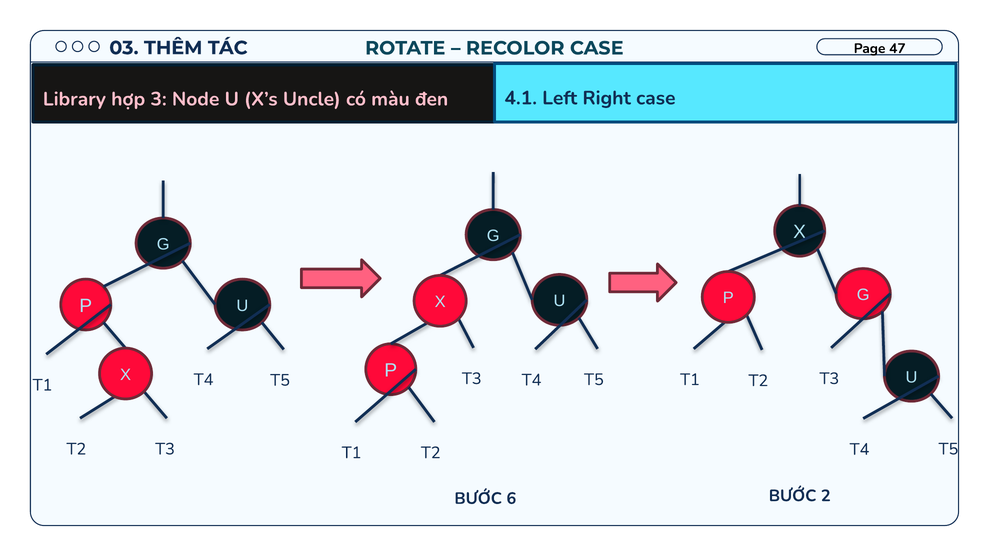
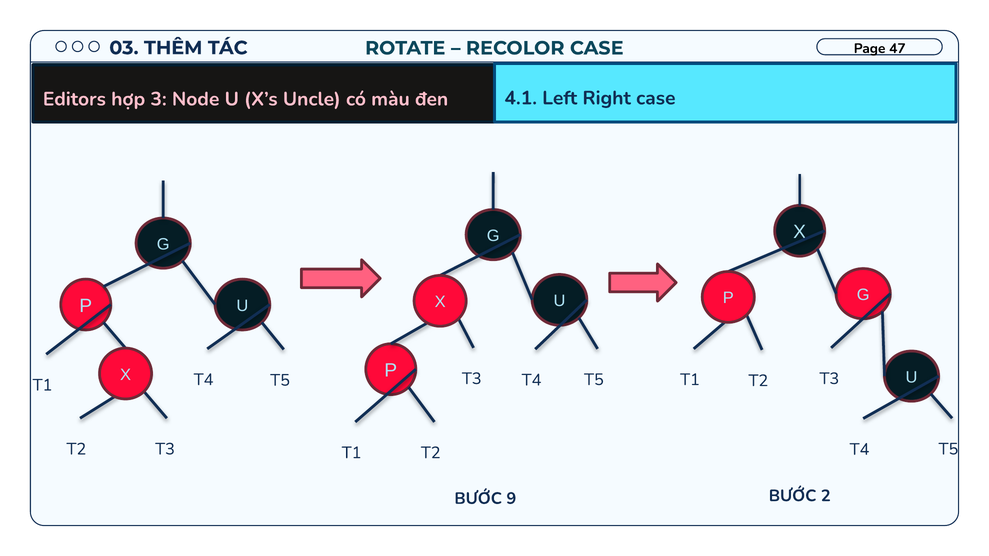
Library: Library -> Editors
6: 6 -> 9
